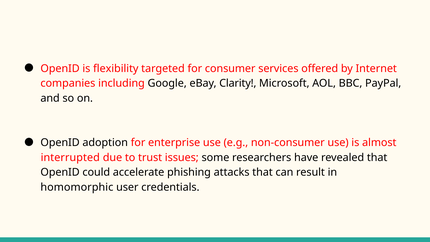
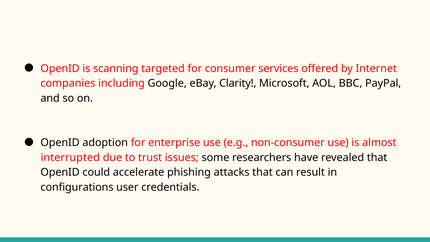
flexibility: flexibility -> scanning
homomorphic: homomorphic -> configurations
